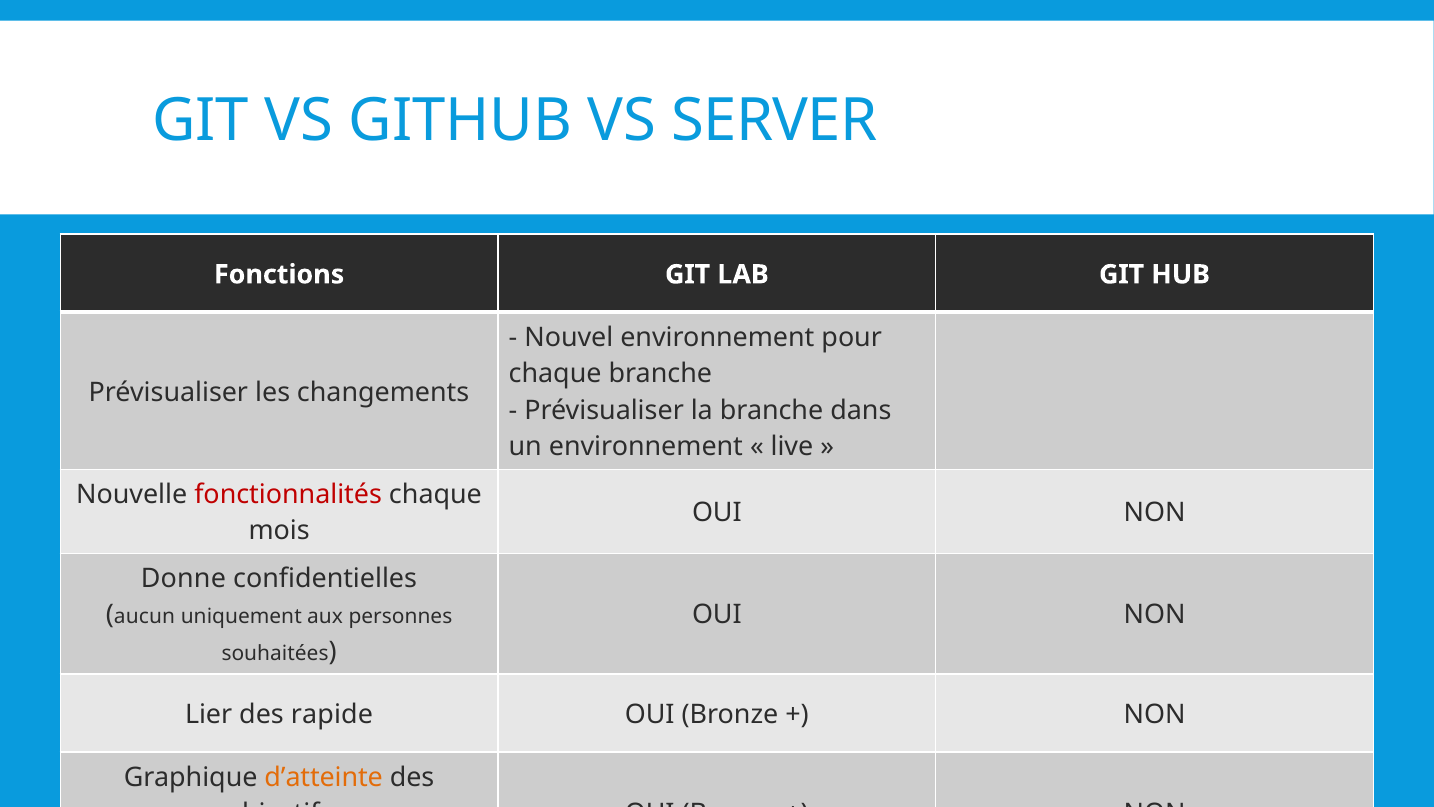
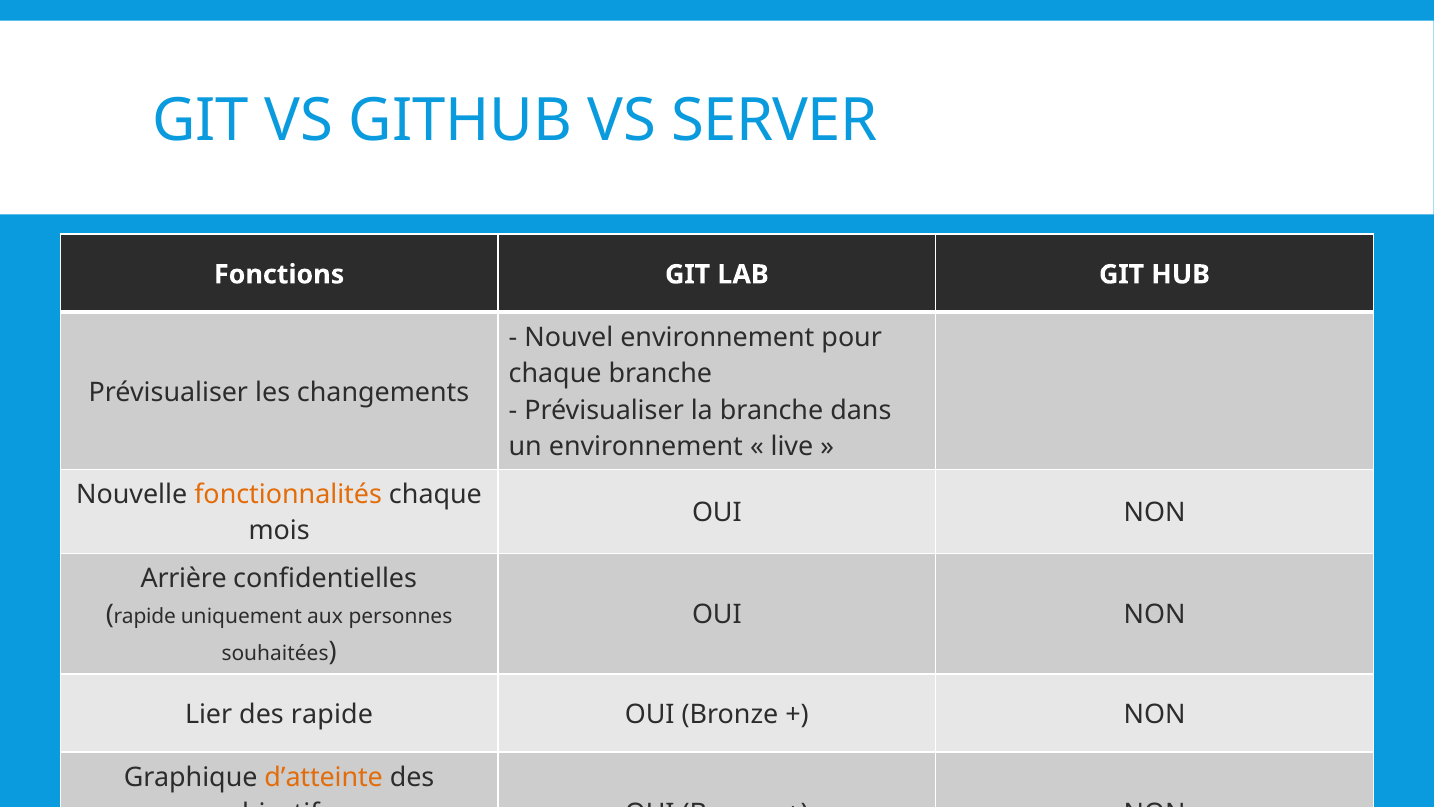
fonctionnalités colour: red -> orange
Donne: Donne -> Arrière
aucun at (144, 617): aucun -> rapide
